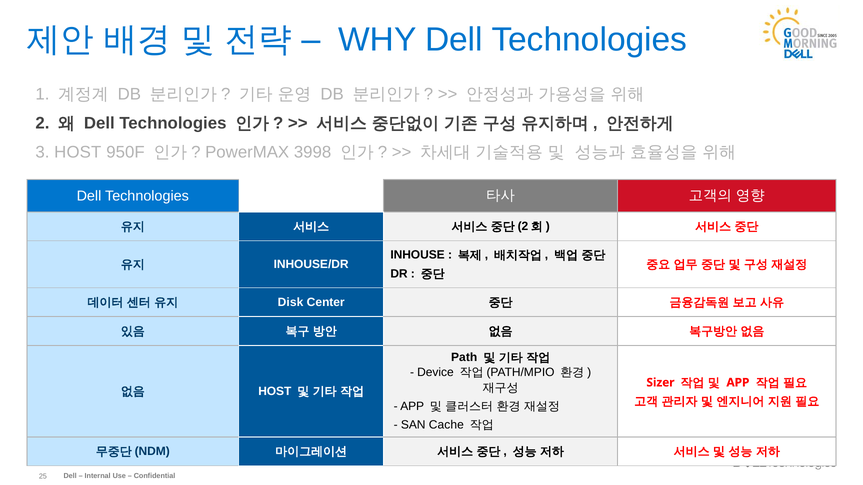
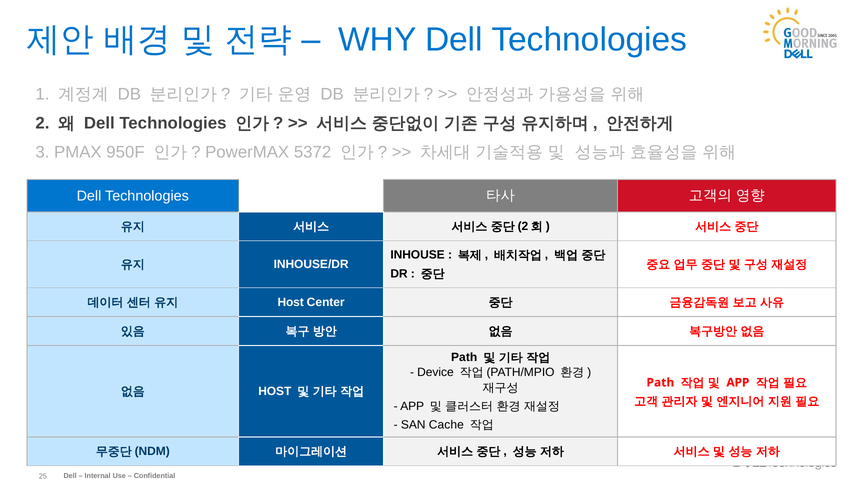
3 HOST: HOST -> PMAX
3998: 3998 -> 5372
Disk at (291, 303): Disk -> Host
Sizer at (660, 383): Sizer -> Path
